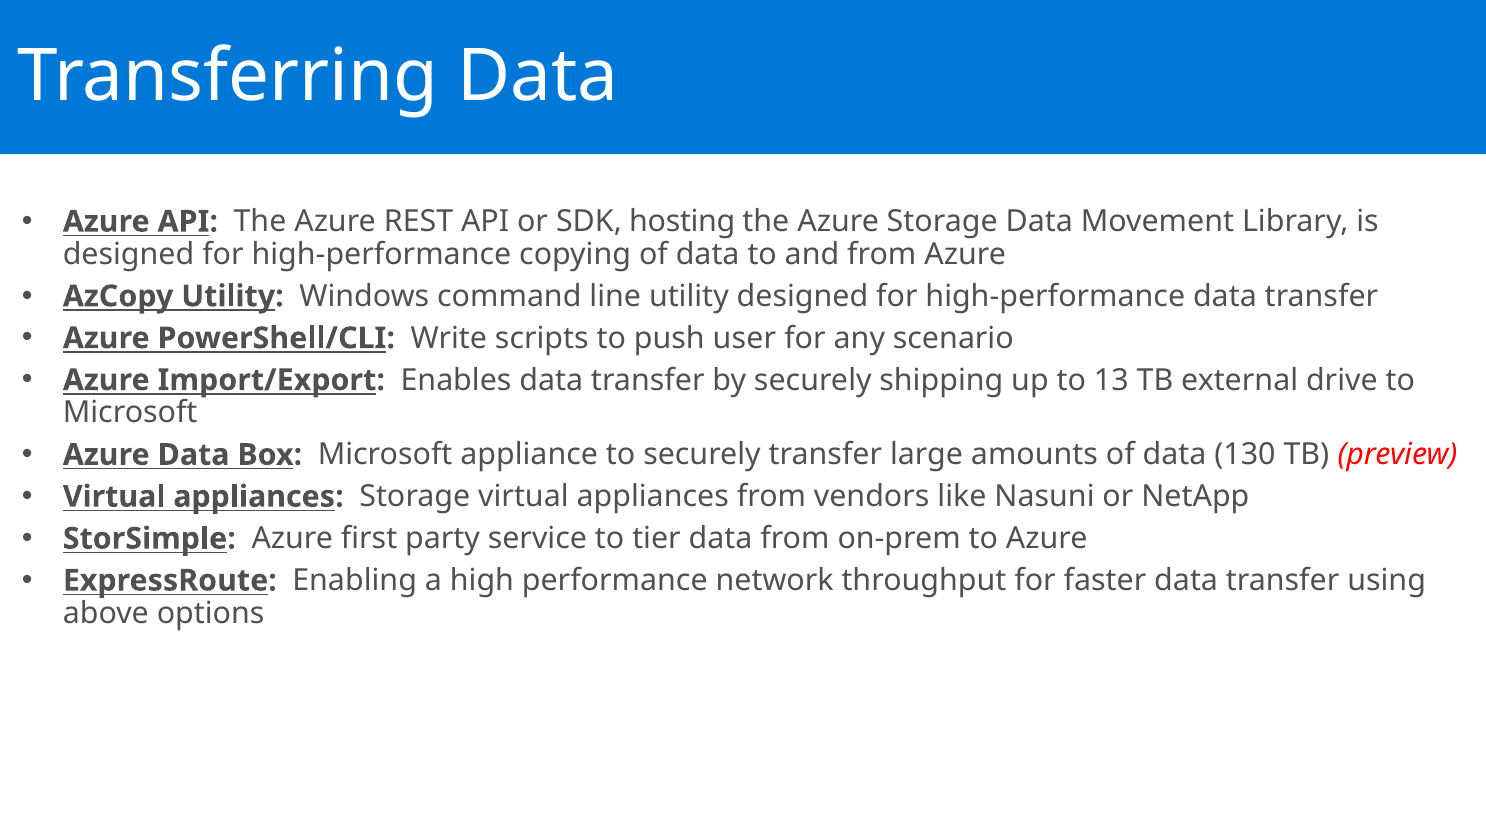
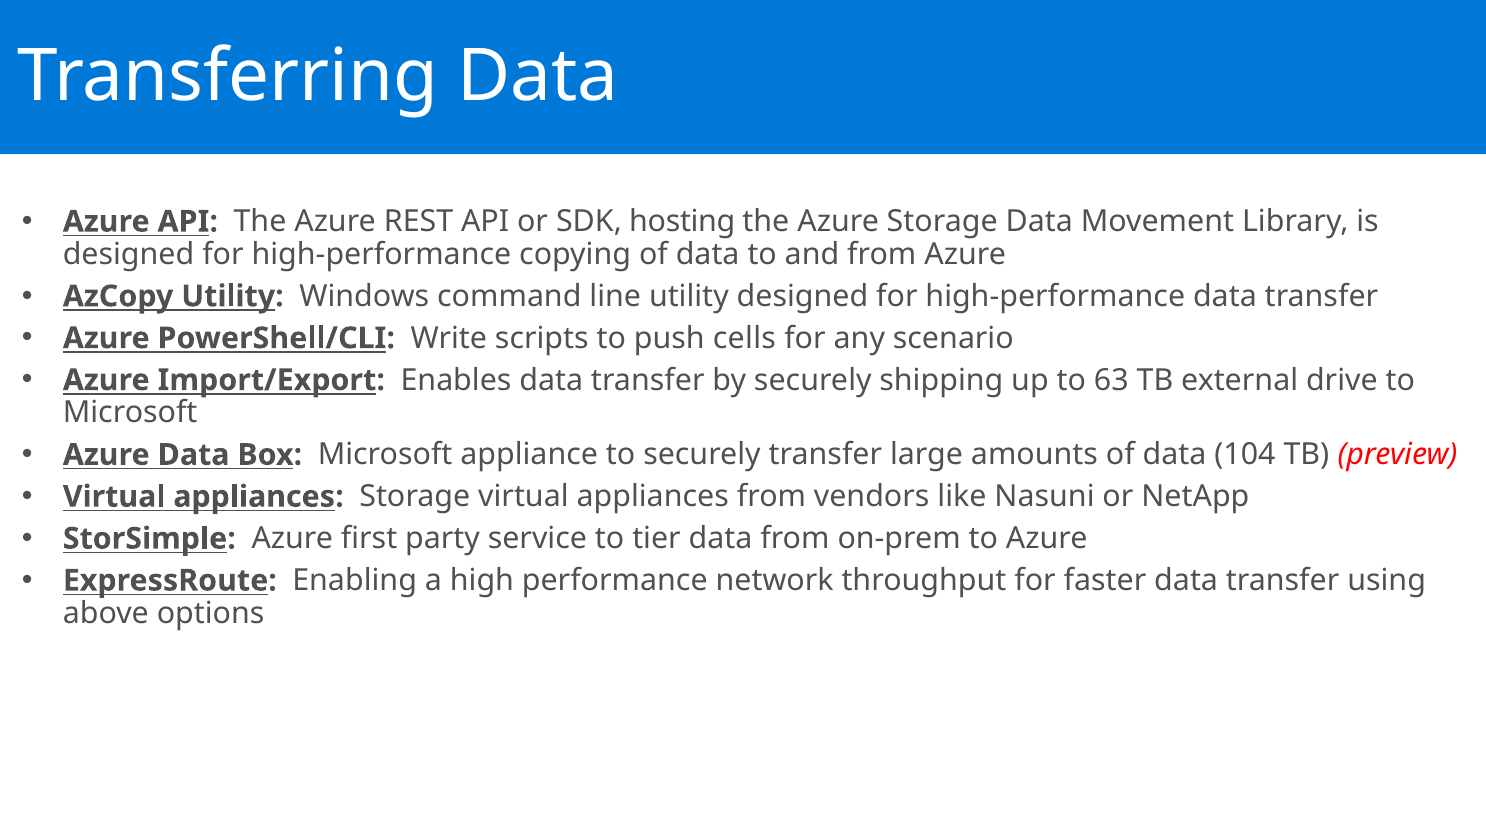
user: user -> cells
13: 13 -> 63
130: 130 -> 104
